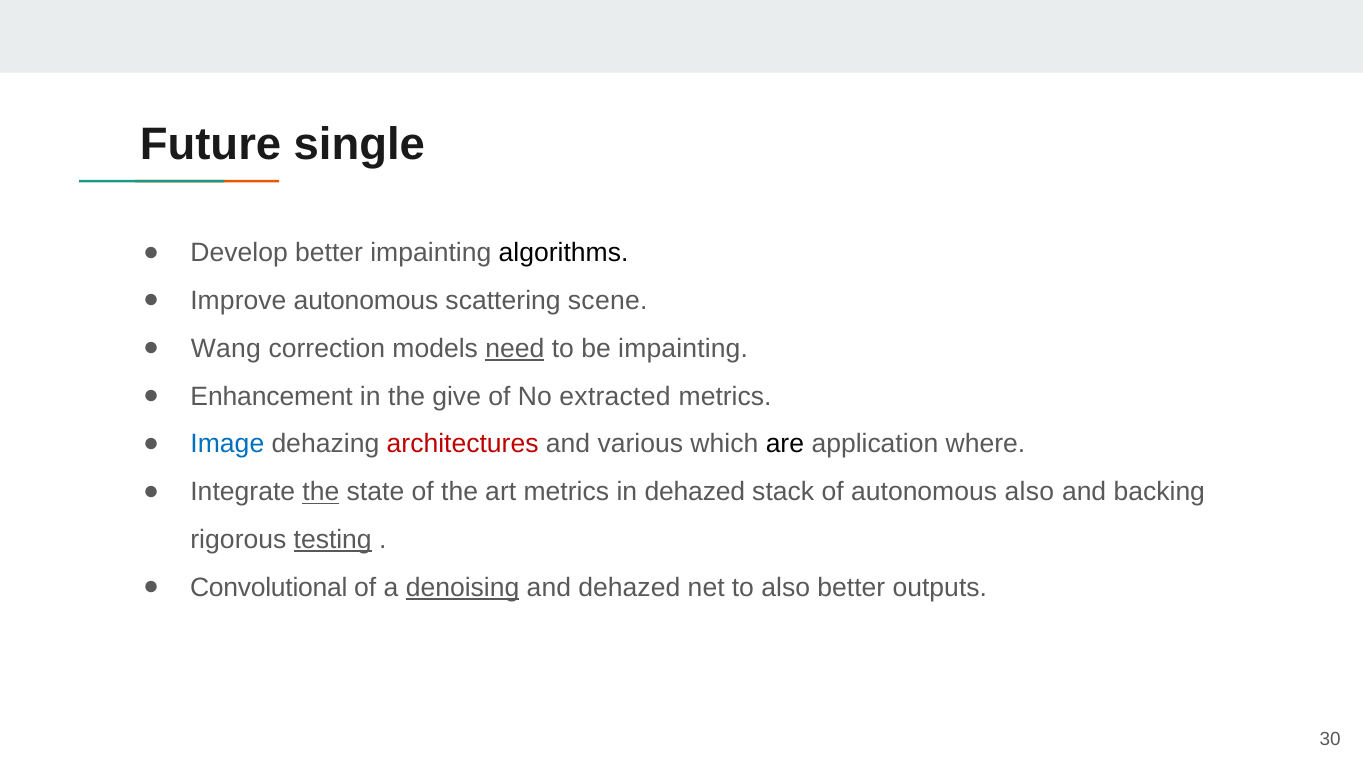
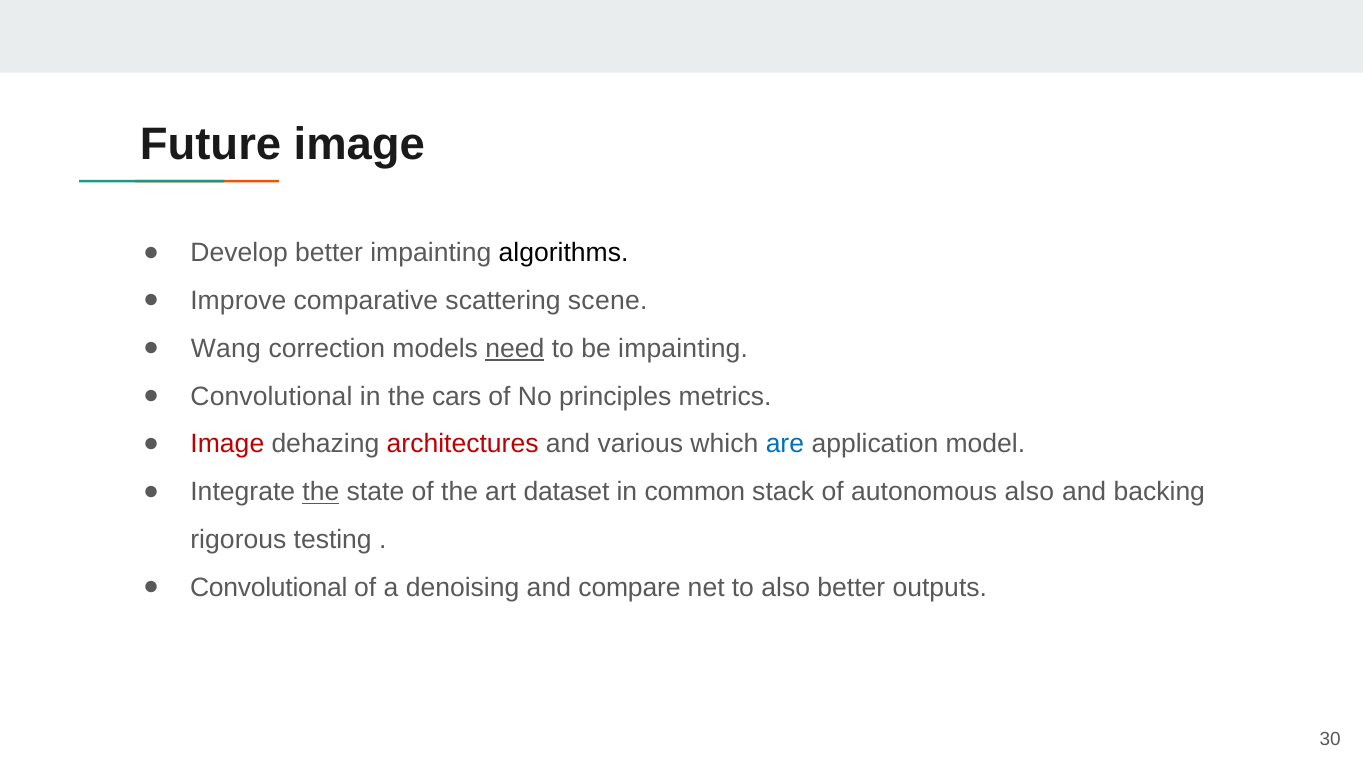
Future single: single -> image
Improve autonomous: autonomous -> comparative
Enhancement at (272, 396): Enhancement -> Convolutional
give: give -> cars
extracted: extracted -> principles
Image at (227, 444) colour: blue -> red
are colour: black -> blue
where: where -> model
art metrics: metrics -> dataset
in dehazed: dehazed -> common
testing underline: present -> none
denoising underline: present -> none
and dehazed: dehazed -> compare
